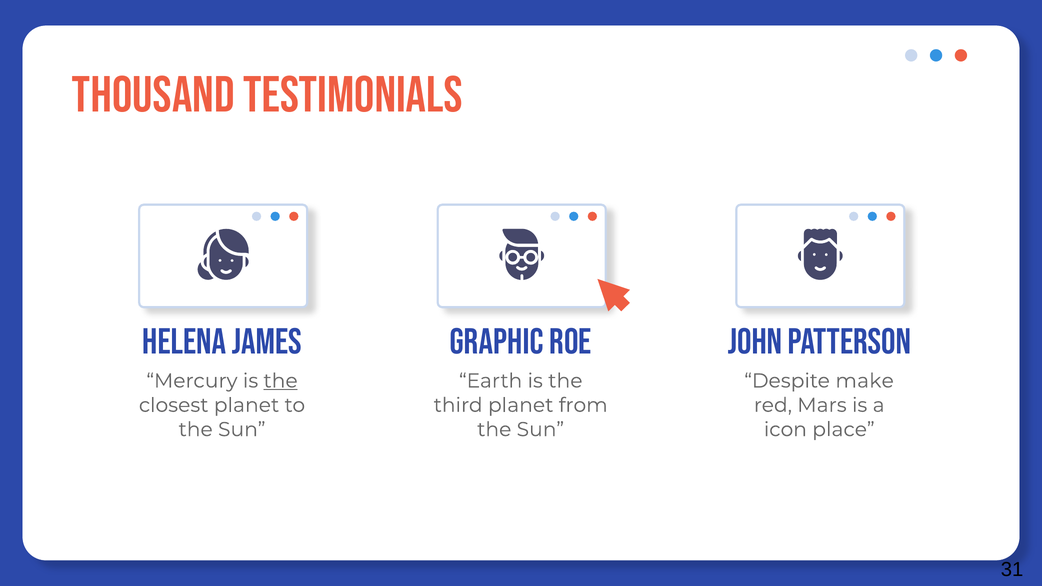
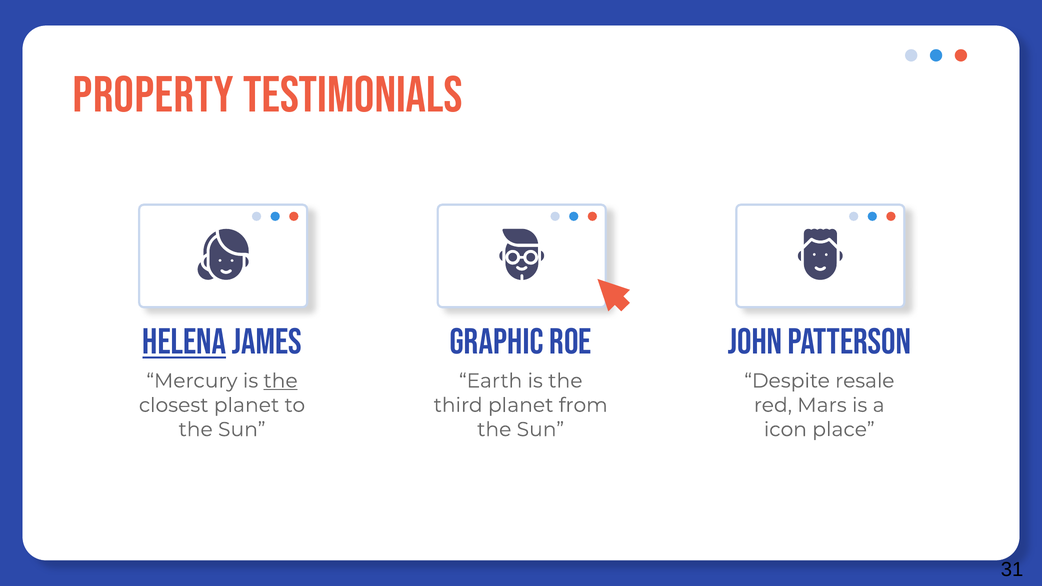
THOUSAND: THOUSAND -> PROPERTY
HELENA underline: none -> present
make: make -> resale
